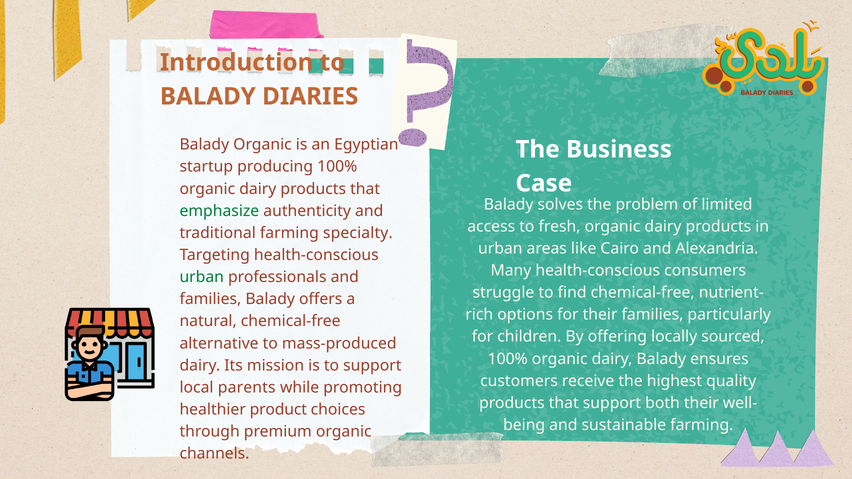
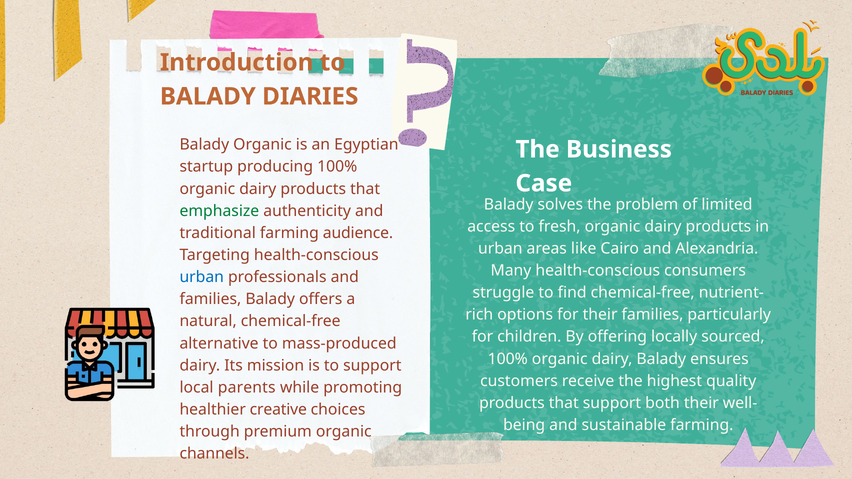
specialty: specialty -> audience
urban at (202, 277) colour: green -> blue
product: product -> creative
